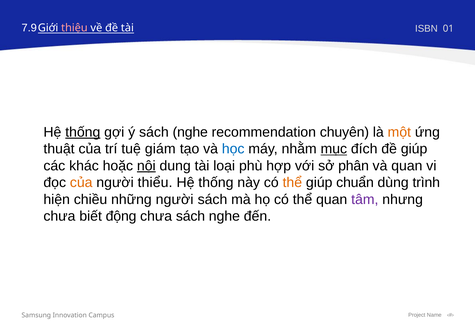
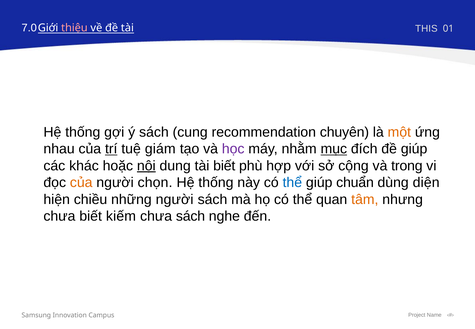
7.9: 7.9 -> 7.0
ISBN: ISBN -> THIS
thống at (83, 132) underline: present -> none
ý sách nghe: nghe -> cung
thuật: thuật -> nhau
trí underline: none -> present
học colour: blue -> purple
tài loại: loại -> biết
phân: phân -> cộng
và quan: quan -> trong
thiểu: thiểu -> chọn
thể at (292, 183) colour: orange -> blue
trình: trình -> diện
tâm colour: purple -> orange
động: động -> kiếm
